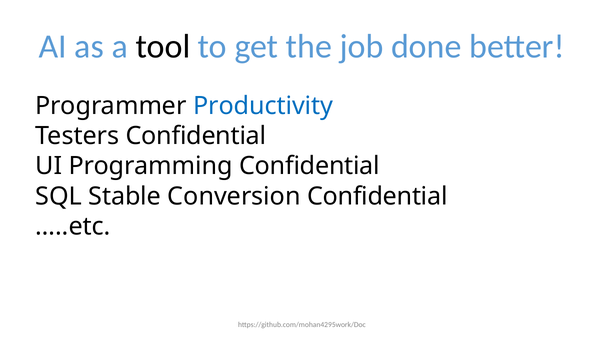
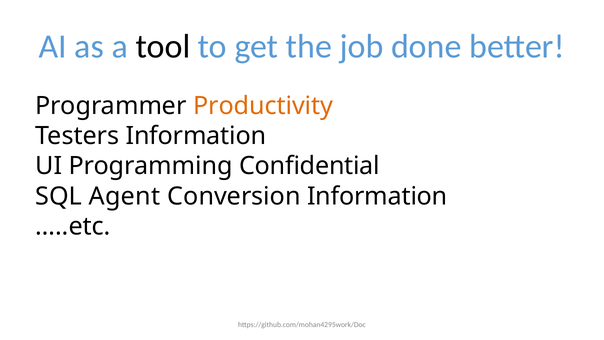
Productivity colour: blue -> orange
Testers Confidential: Confidential -> Information
Stable: Stable -> Agent
Conversion Confidential: Confidential -> Information
